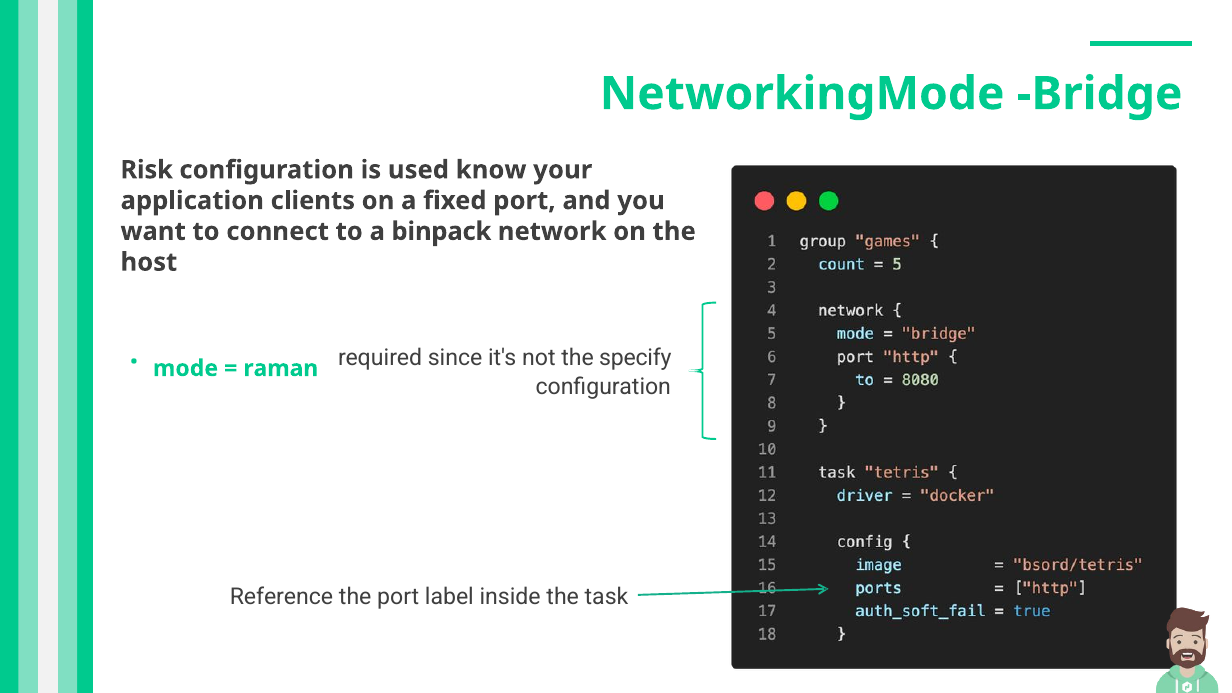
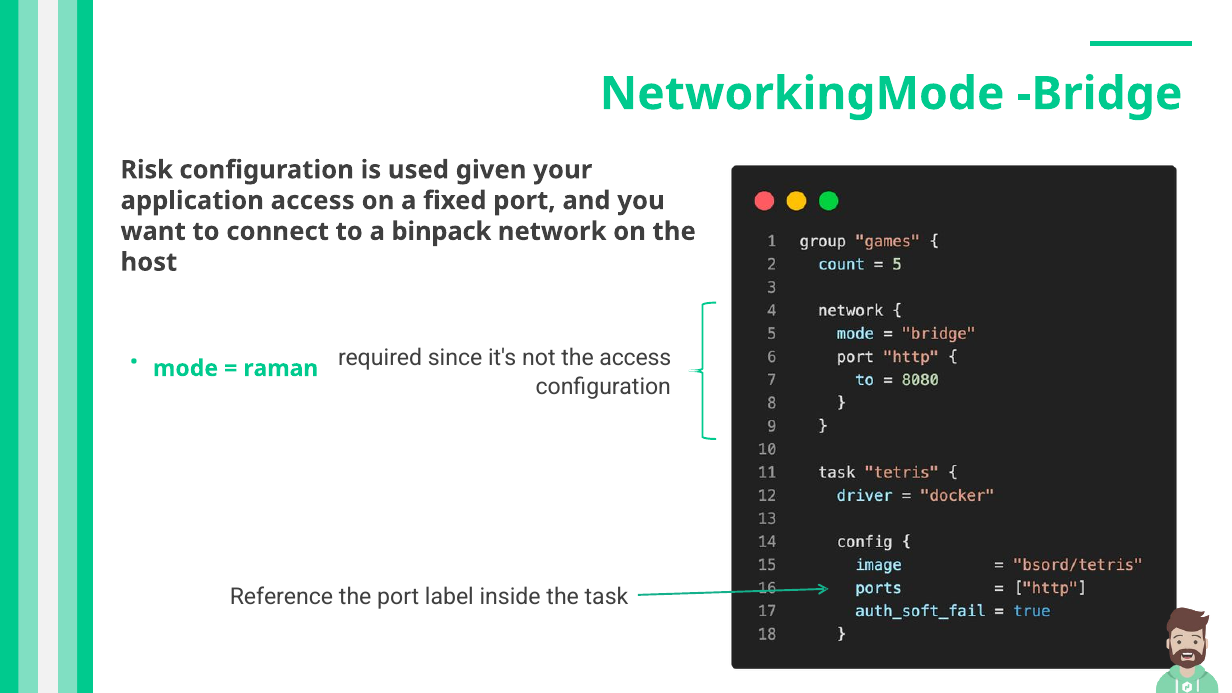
know: know -> given
application clients: clients -> access
the specify: specify -> access
